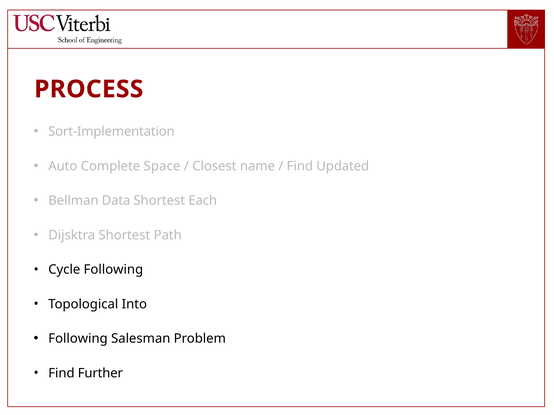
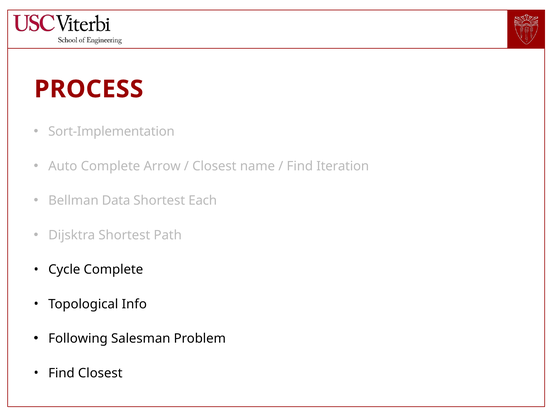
Space: Space -> Arrow
Updated: Updated -> Iteration
Cycle Following: Following -> Complete
Into: Into -> Info
Find Further: Further -> Closest
